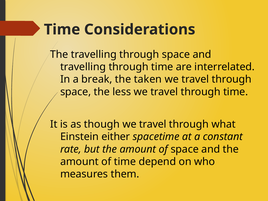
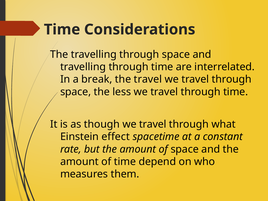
the taken: taken -> travel
either: either -> effect
